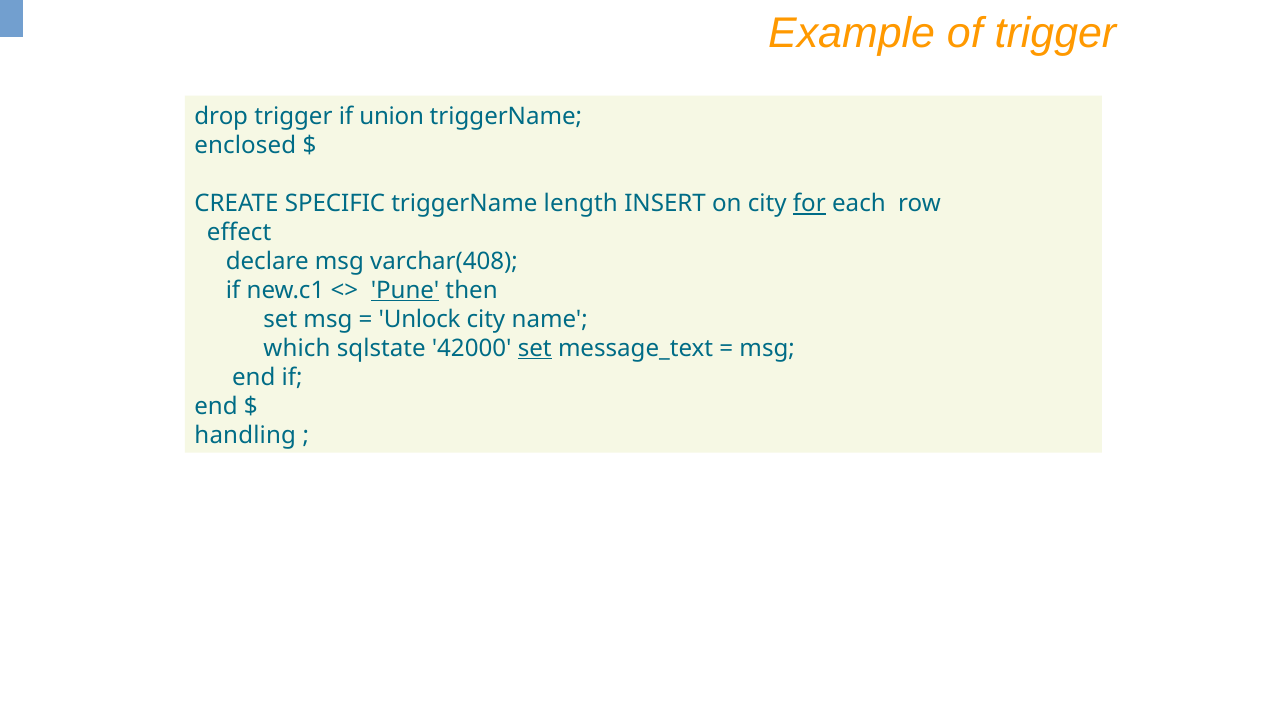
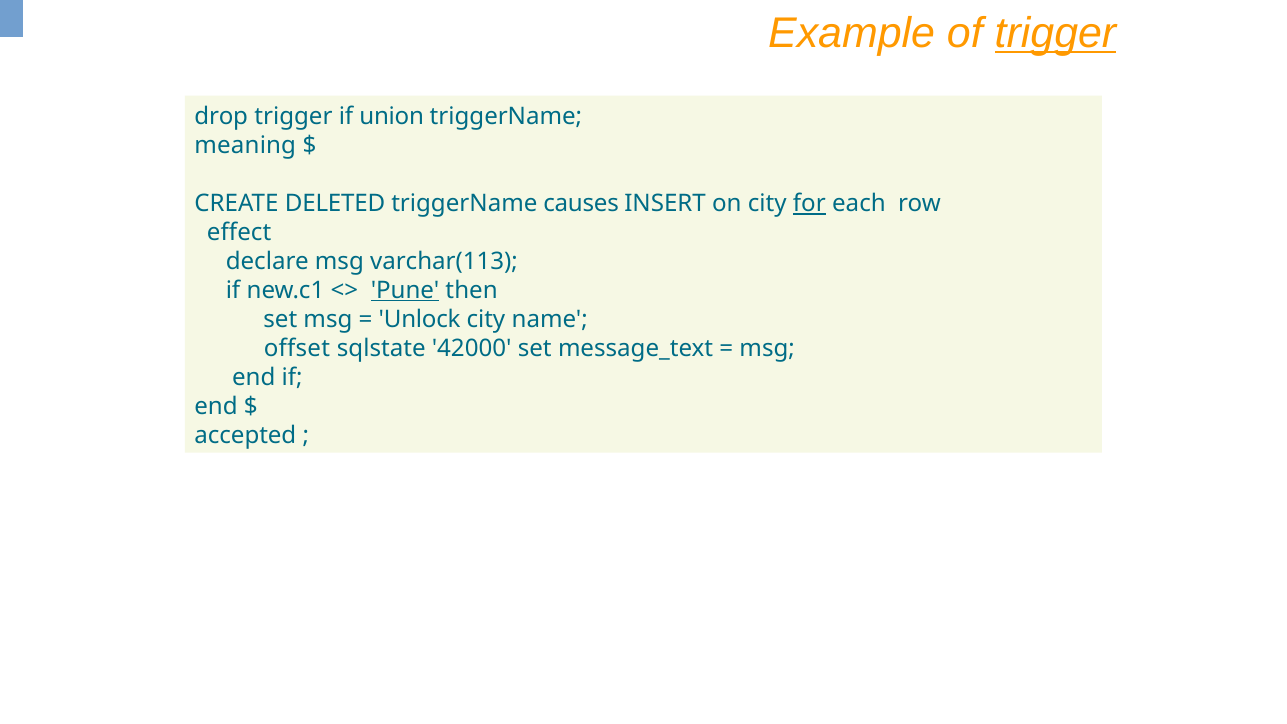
trigger at (1055, 33) underline: none -> present
enclosed: enclosed -> meaning
SPECIFIC: SPECIFIC -> DELETED
length: length -> causes
varchar(408: varchar(408 -> varchar(113
which: which -> offset
set at (535, 348) underline: present -> none
handling: handling -> accepted
